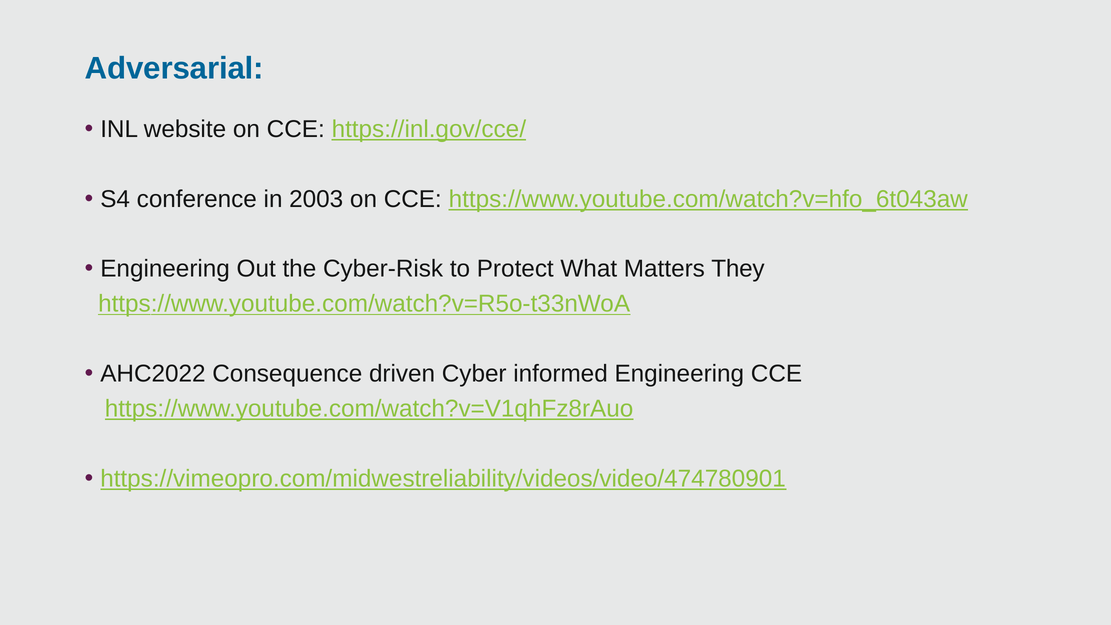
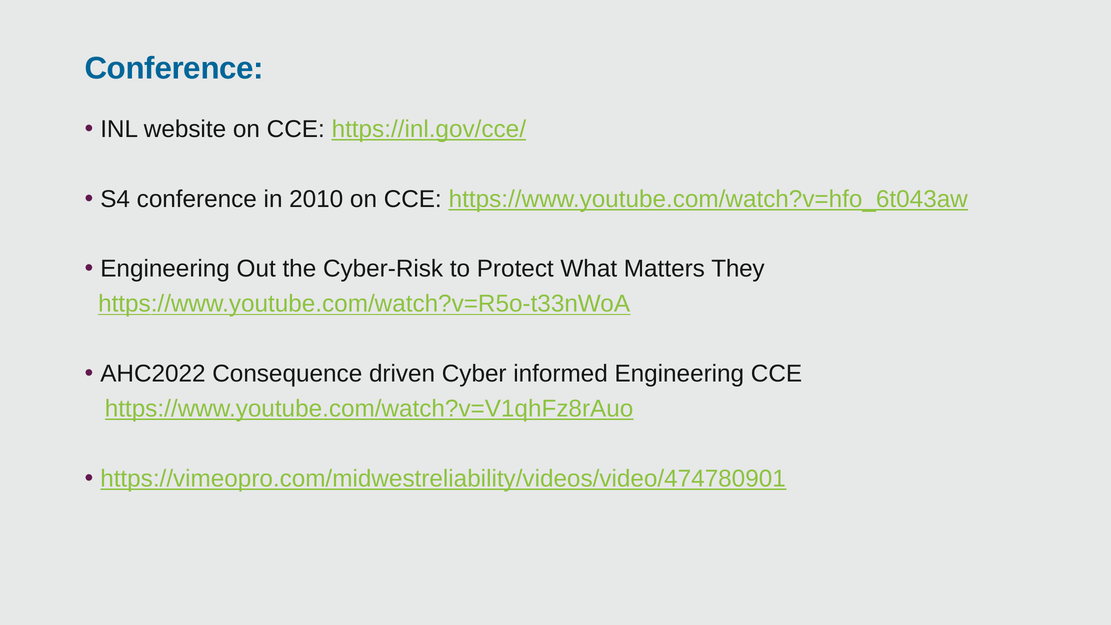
Adversarial at (174, 68): Adversarial -> Conference
2003: 2003 -> 2010
